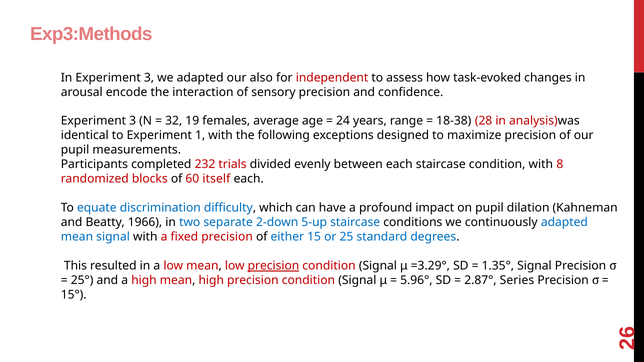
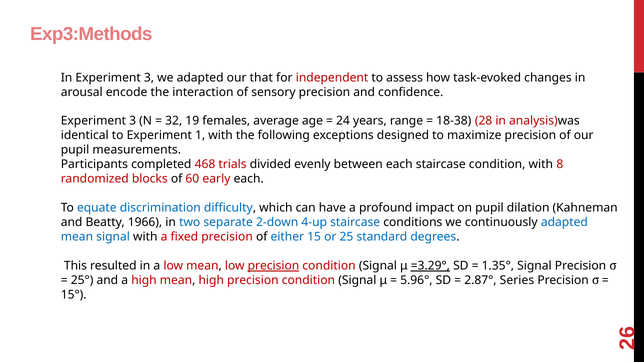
also: also -> that
232: 232 -> 468
itself: itself -> early
5-up: 5-up -> 4-up
=3.29° underline: none -> present
